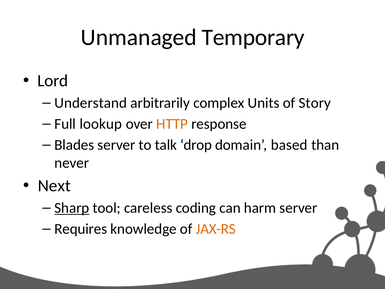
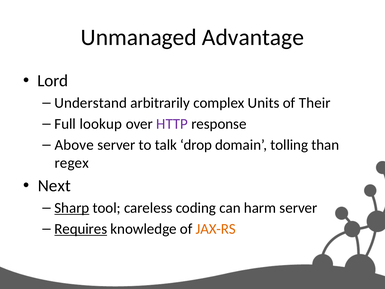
Temporary: Temporary -> Advantage
Story: Story -> Their
HTTP colour: orange -> purple
Blades: Blades -> Above
based: based -> tolling
never: never -> regex
Requires underline: none -> present
